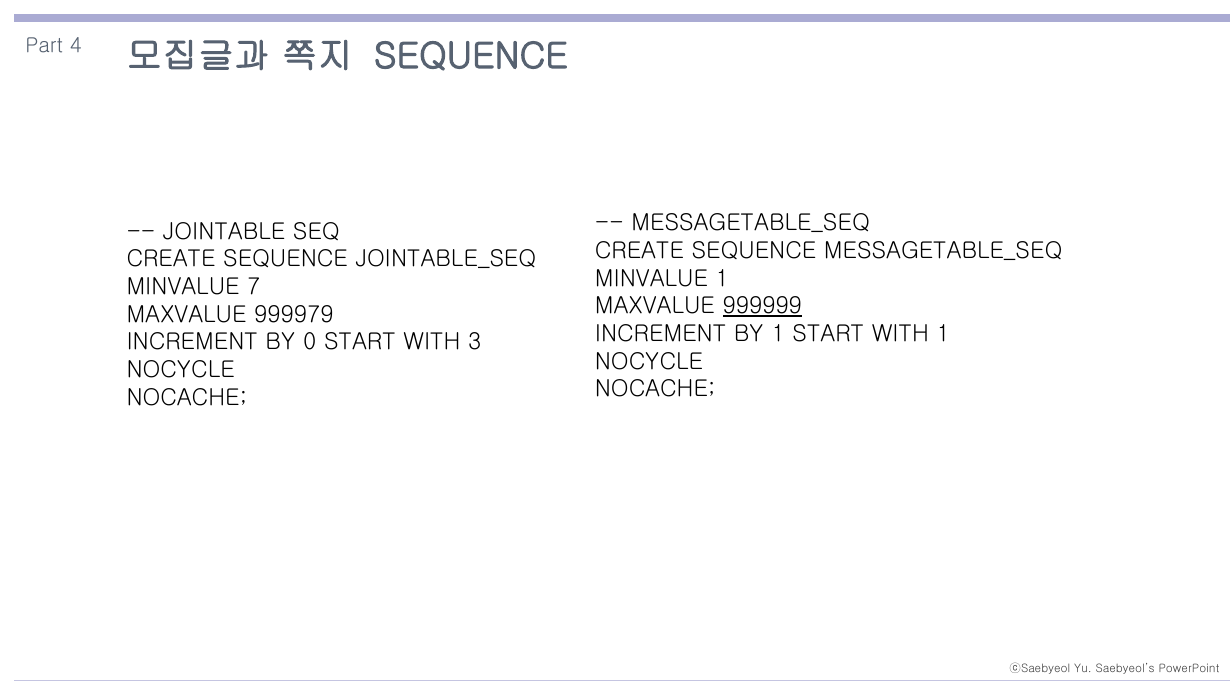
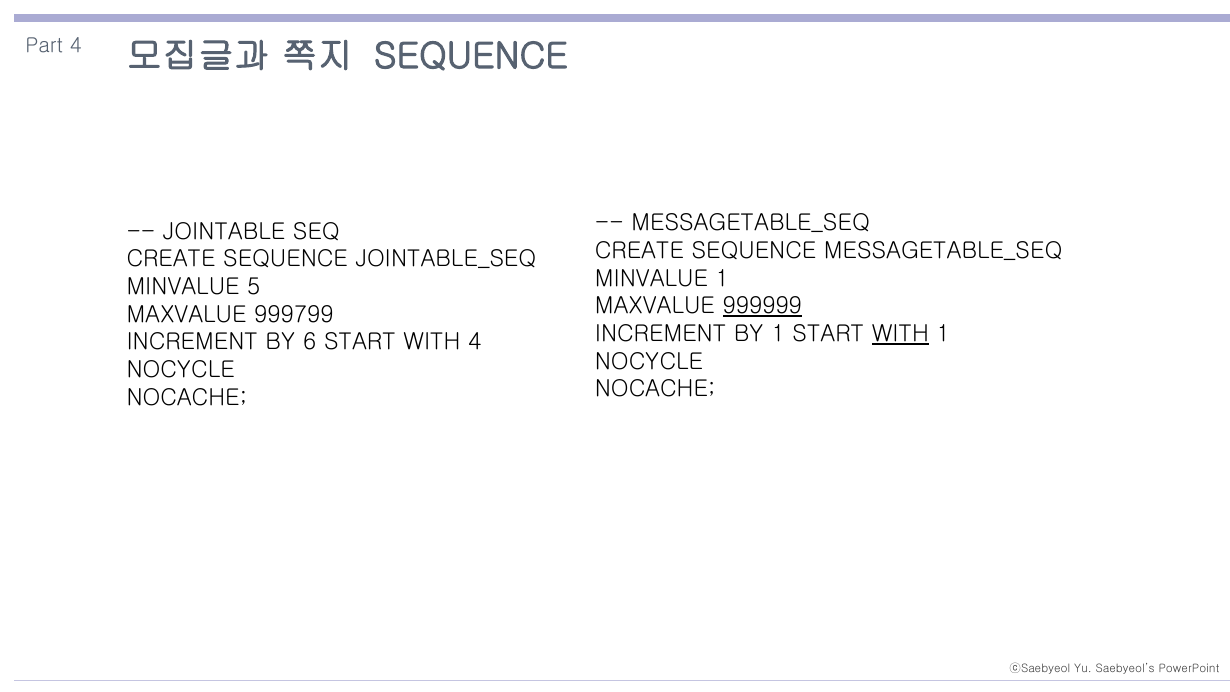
7: 7 -> 5
999979: 999979 -> 999799
WITH at (900, 334) underline: none -> present
0: 0 -> 6
WITH 3: 3 -> 4
